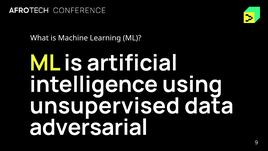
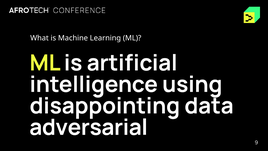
unsupervised: unsupervised -> disappointing
